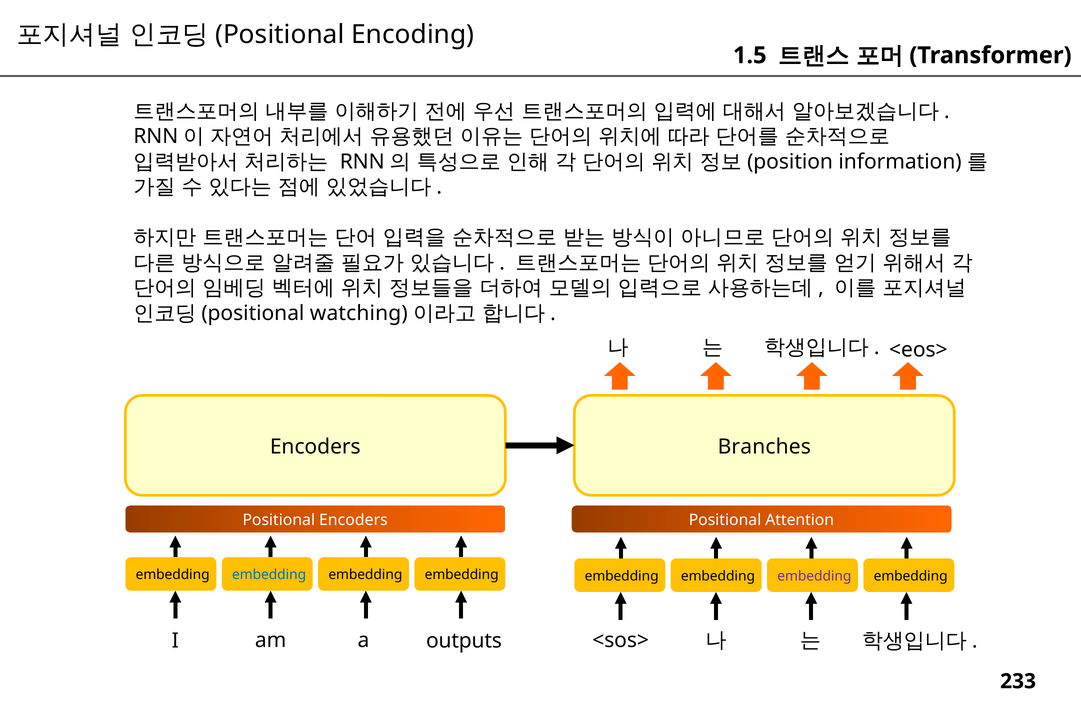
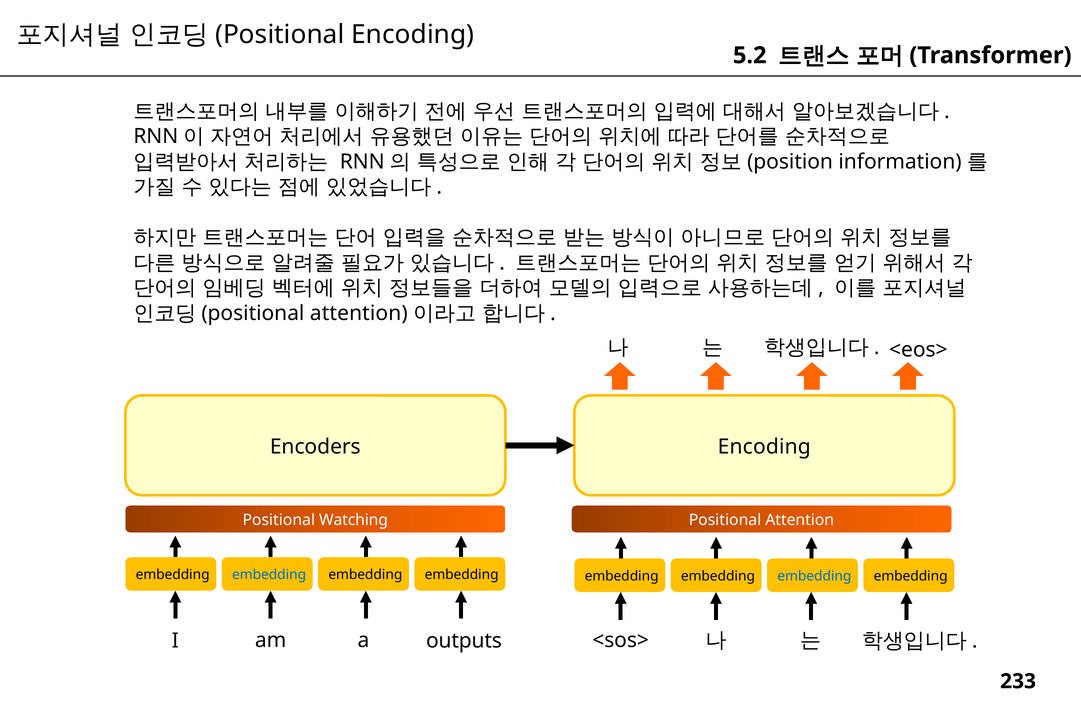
1.5: 1.5 -> 5.2
watching at (359, 313): watching -> attention
Encoders Branches: Branches -> Encoding
Positional Encoders: Encoders -> Watching
embedding at (814, 576) colour: purple -> blue
